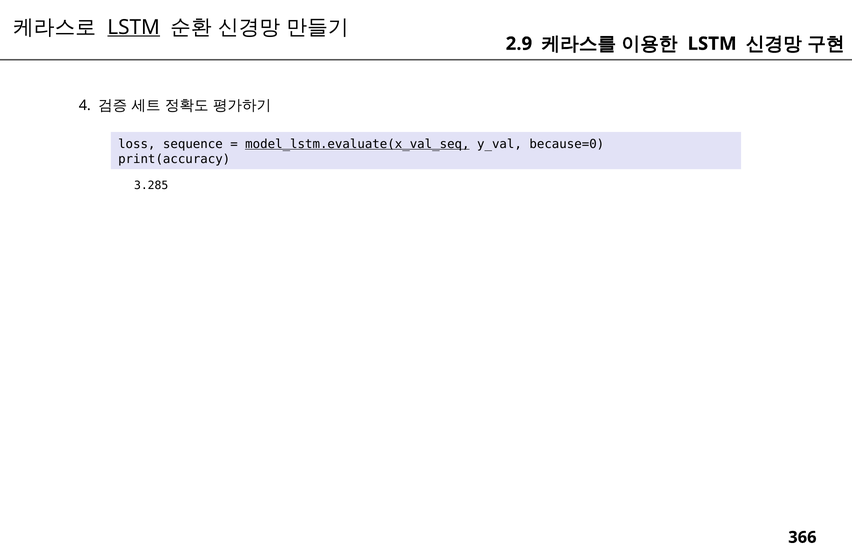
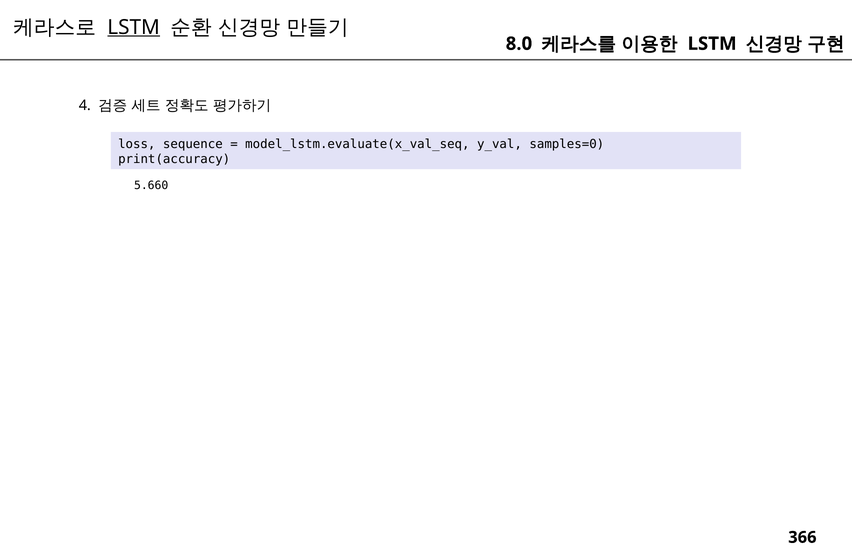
2.9: 2.9 -> 8.0
model_lstm.evaluate(x_val_seq underline: present -> none
because=0: because=0 -> samples=0
3.285: 3.285 -> 5.660
